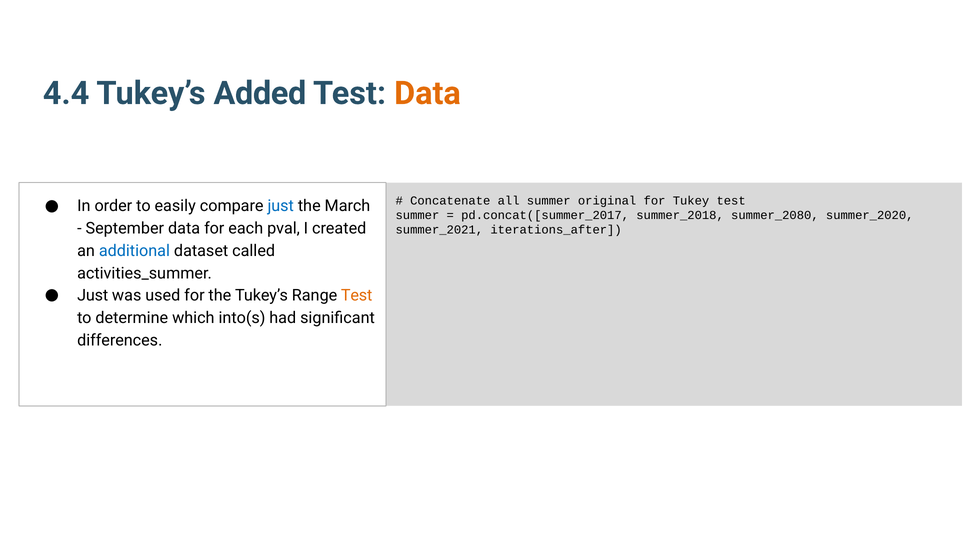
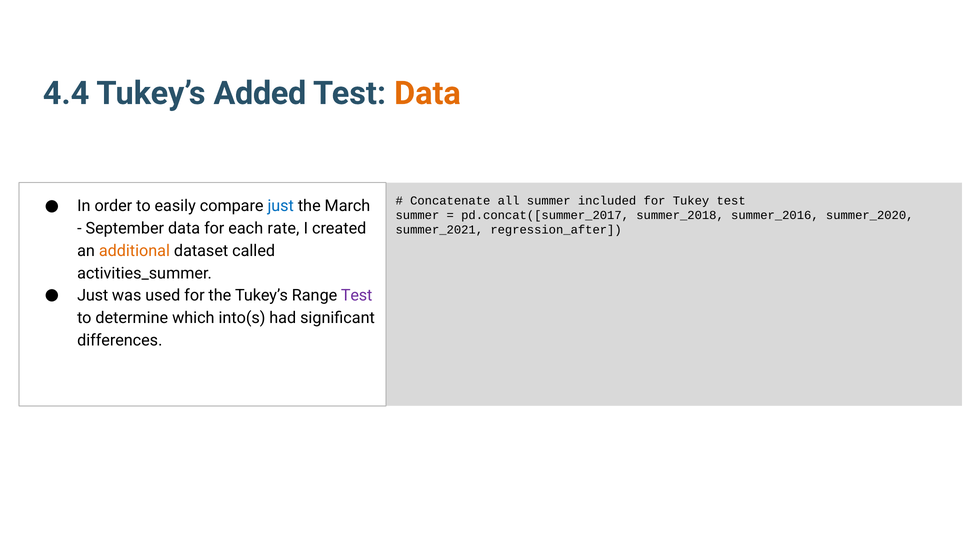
original: original -> included
summer_2080: summer_2080 -> summer_2016
pval: pval -> rate
iterations_after: iterations_after -> regression_after
additional colour: blue -> orange
Test at (357, 295) colour: orange -> purple
